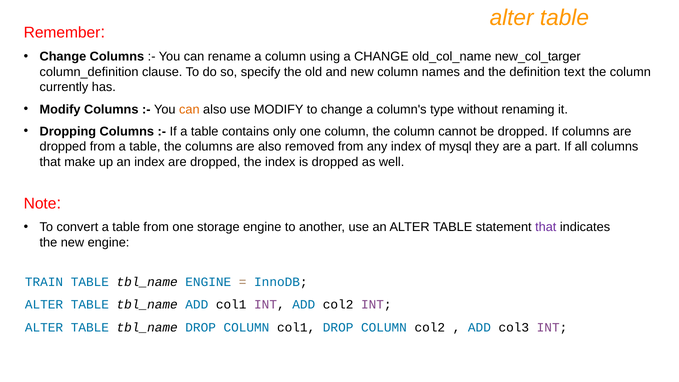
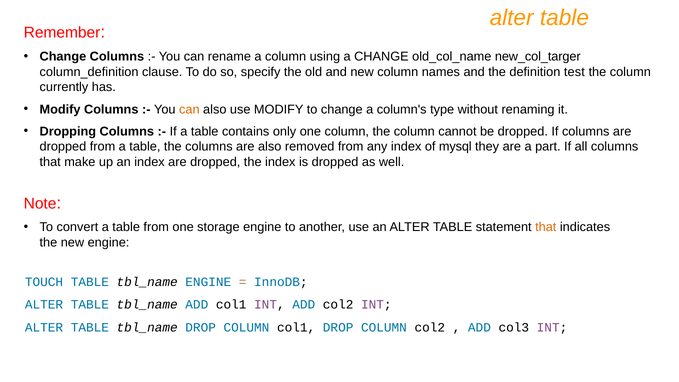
text: text -> test
that at (546, 227) colour: purple -> orange
TRAIN: TRAIN -> TOUCH
